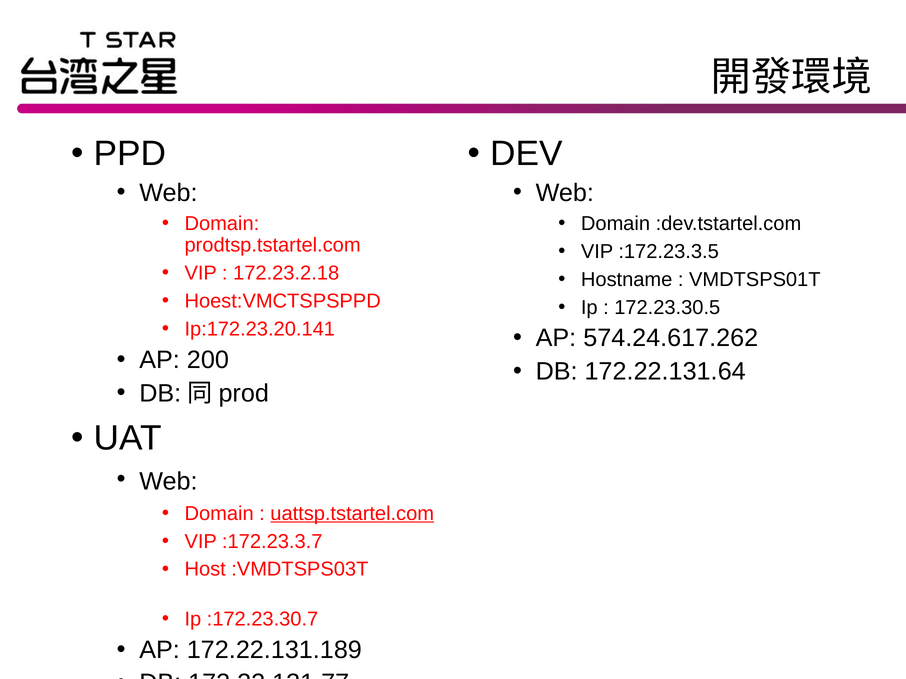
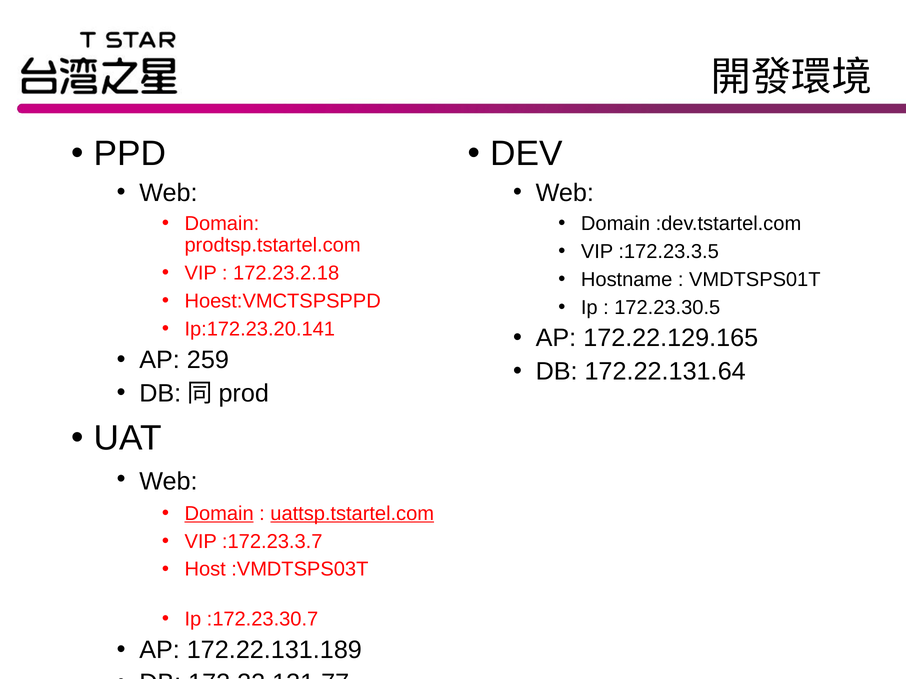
574.24.617.262: 574.24.617.262 -> 172.22.129.165
200: 200 -> 259
Domain at (219, 514) underline: none -> present
